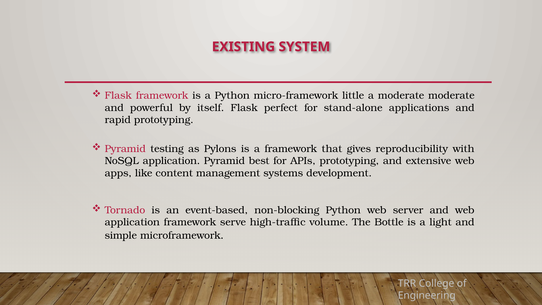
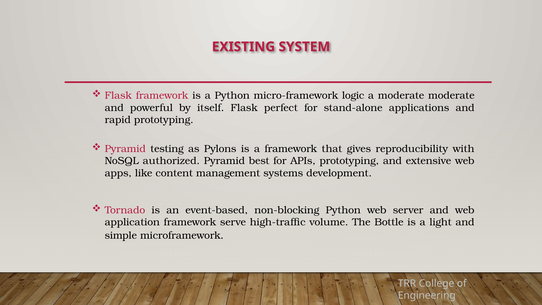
little: little -> logic
NoSQL application: application -> authorized
